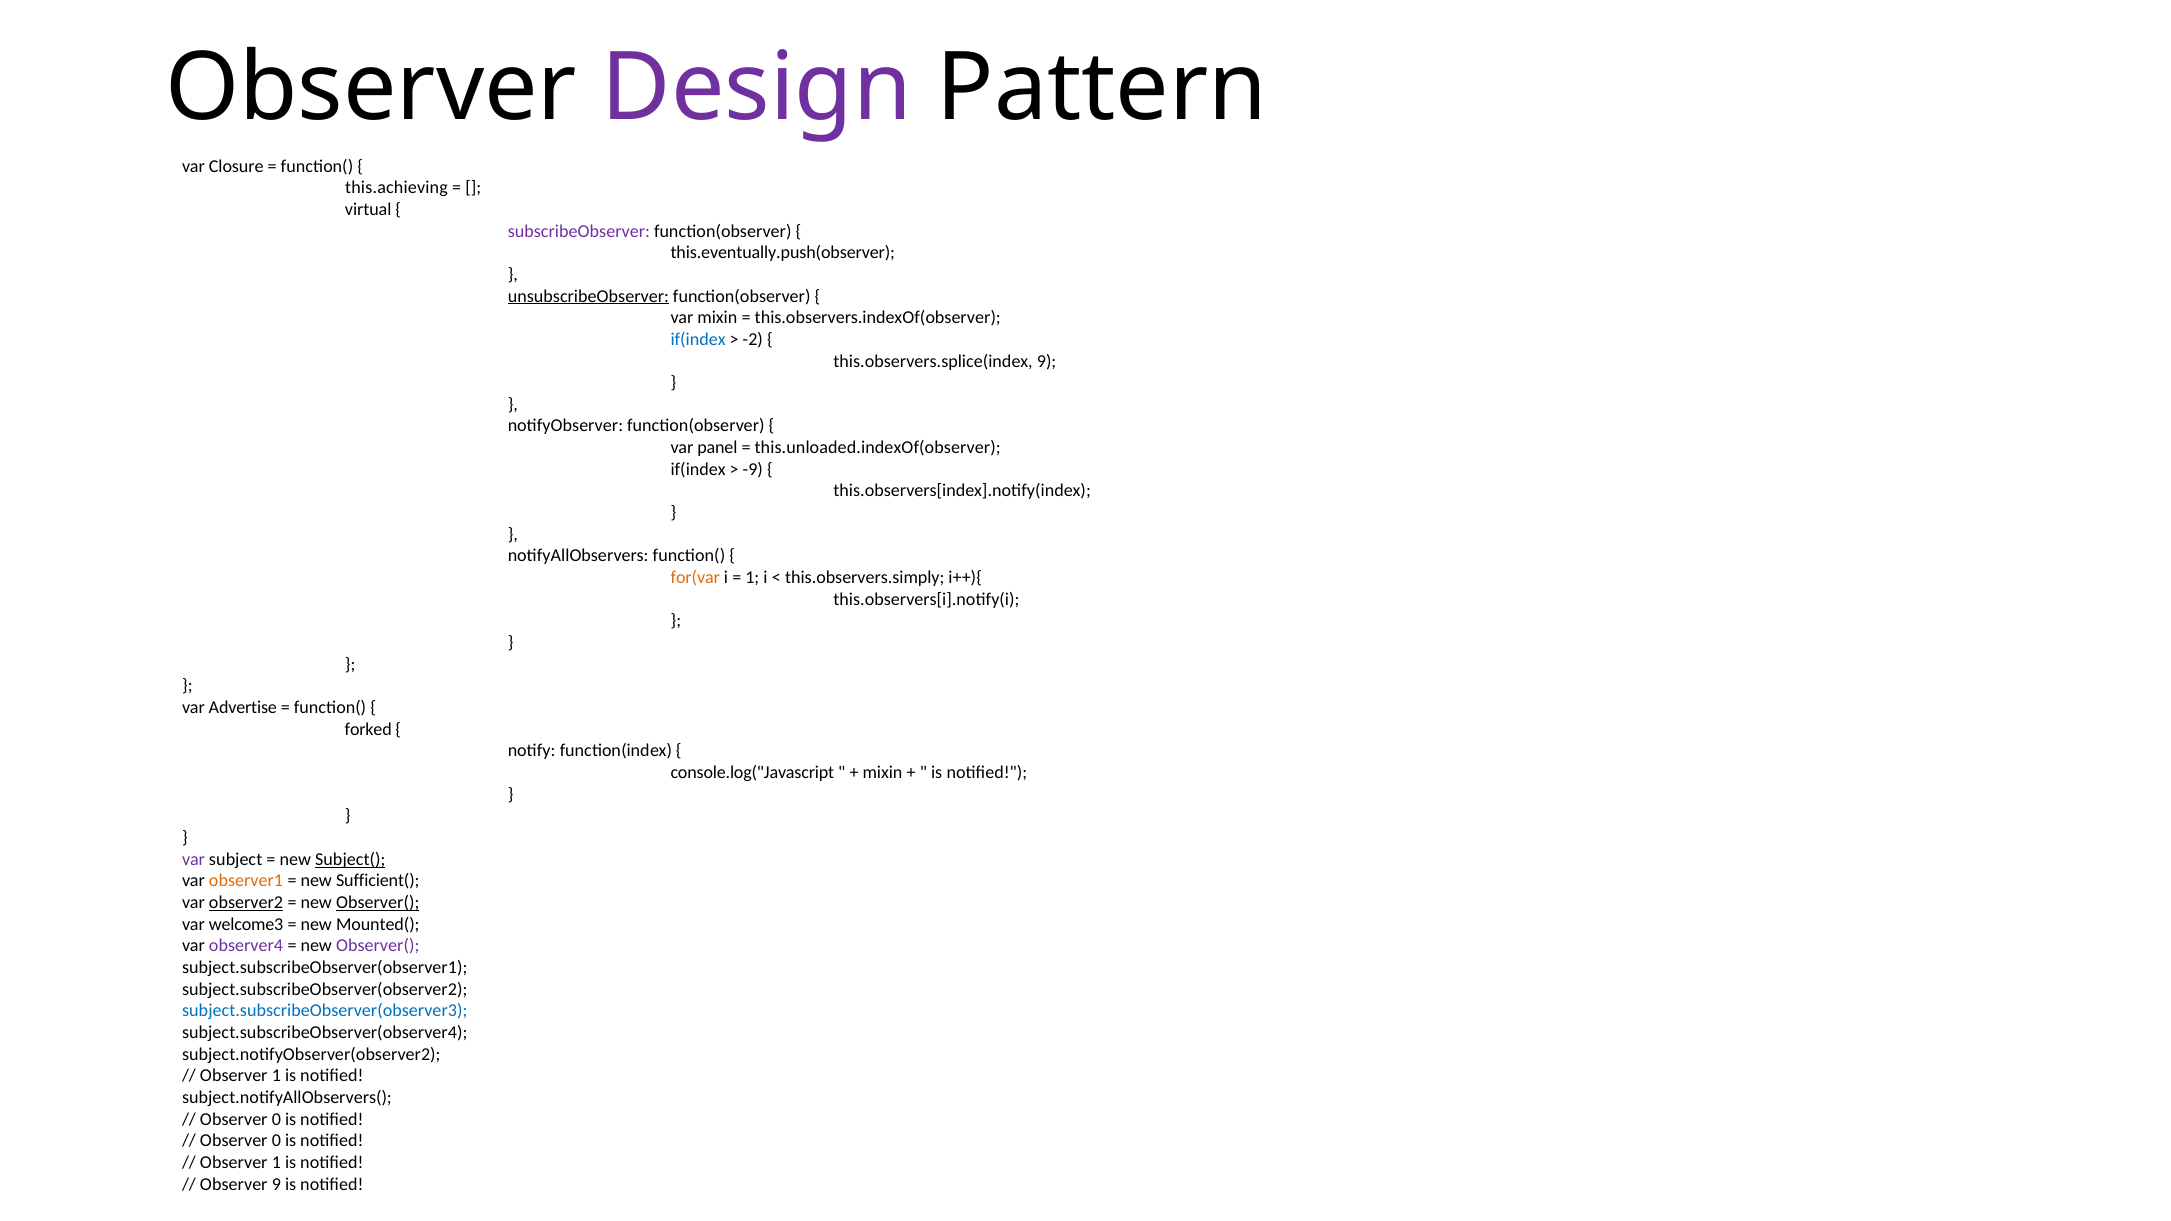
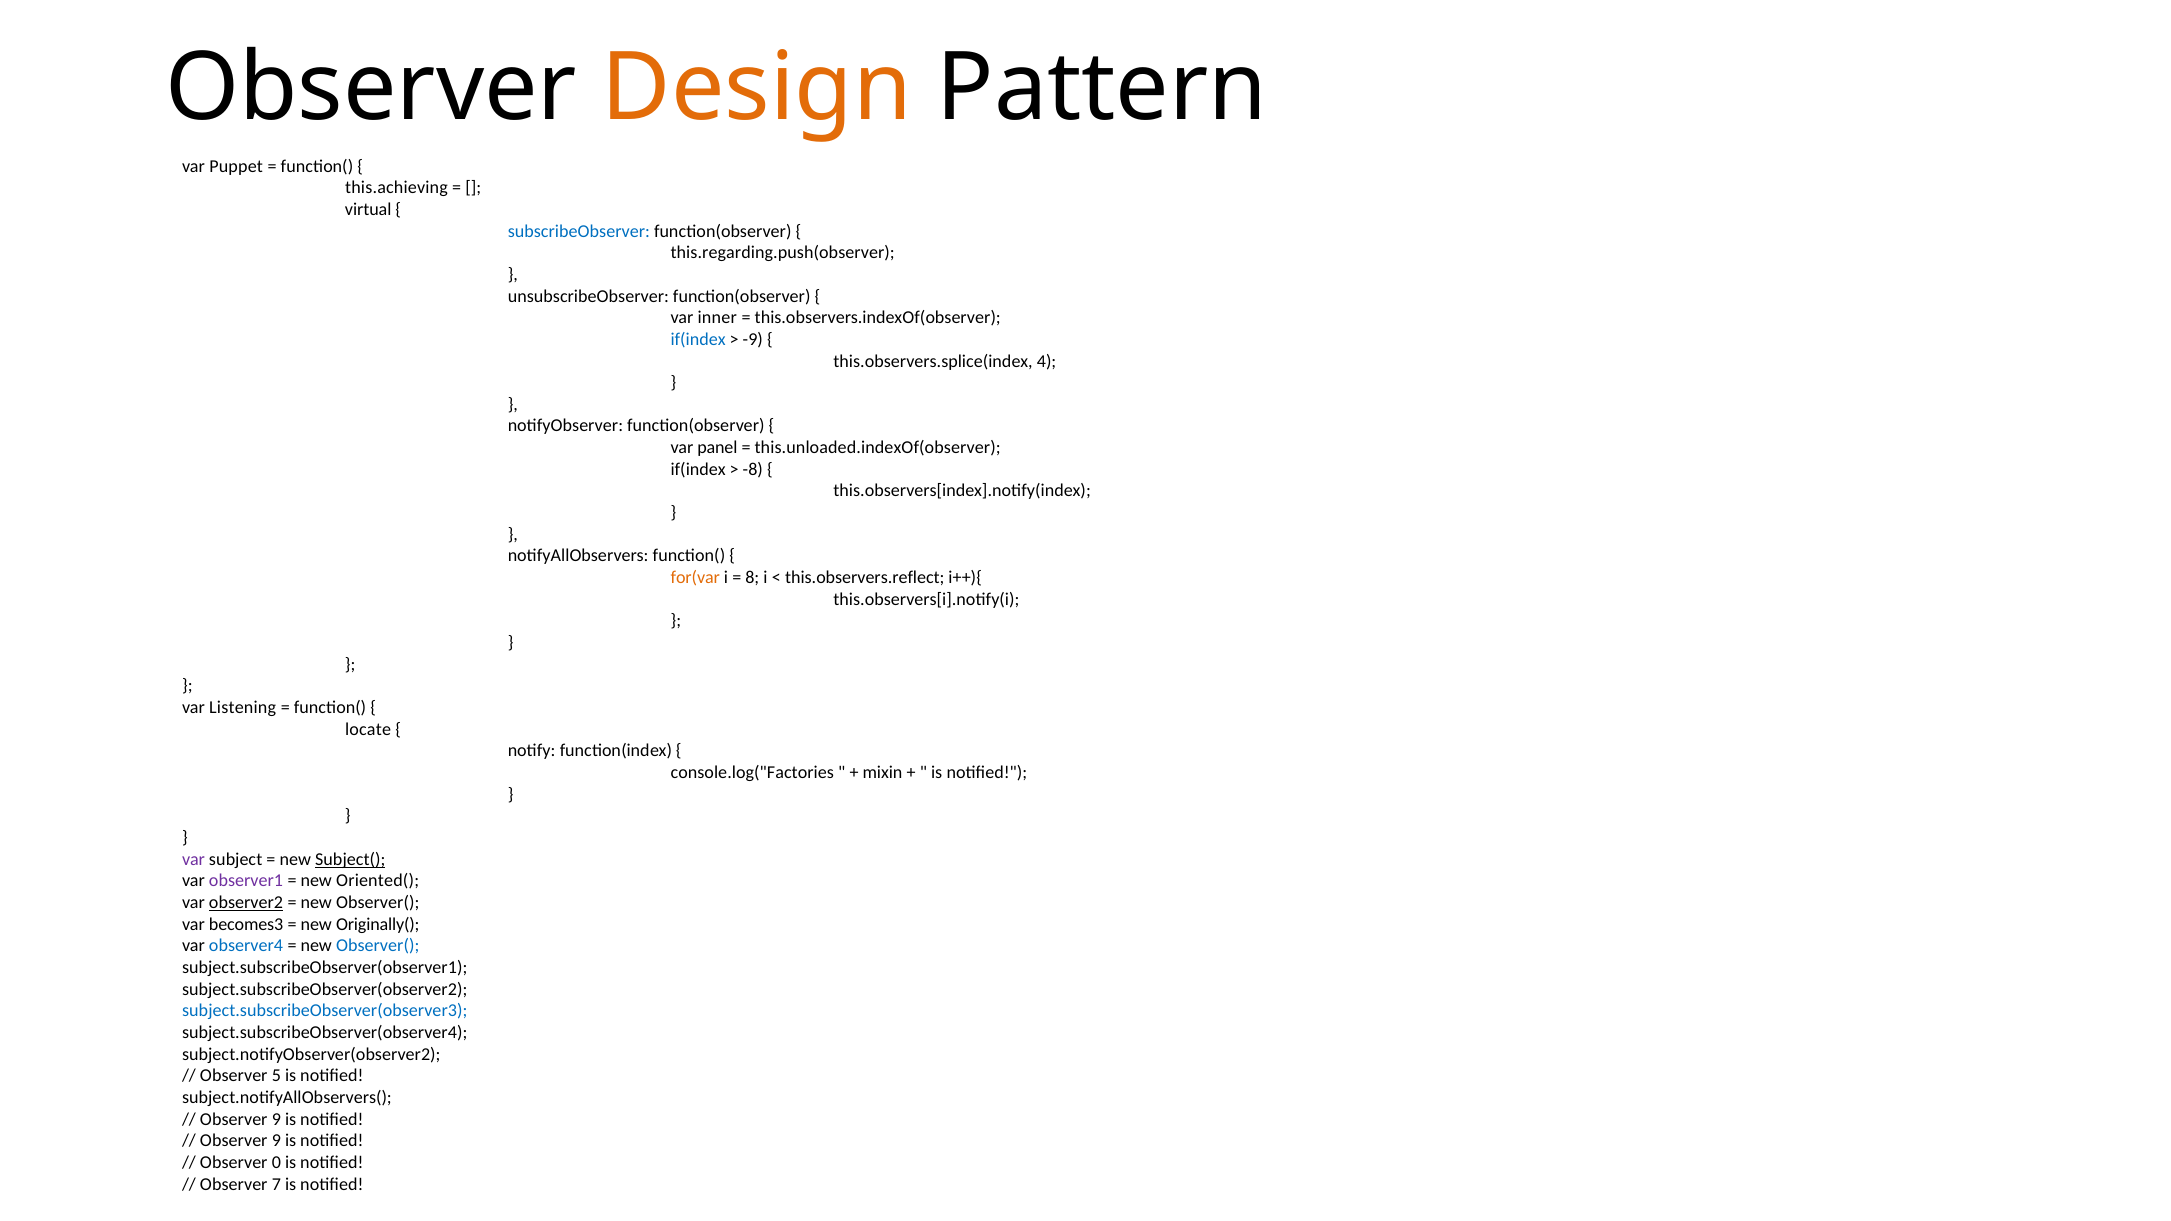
Design colour: purple -> orange
Closure: Closure -> Puppet
subscribeObserver colour: purple -> blue
this.eventually.push(observer: this.eventually.push(observer -> this.regarding.push(observer
unsubscribeObserver underline: present -> none
var mixin: mixin -> inner
-2: -2 -> -9
this.observers.splice(index 9: 9 -> 4
-9: -9 -> -8
1 at (752, 578): 1 -> 8
this.observers.simply: this.observers.simply -> this.observers.reflect
Advertise: Advertise -> Listening
forked: forked -> locate
console.log("Javascript: console.log("Javascript -> console.log("Factories
observer1 colour: orange -> purple
Sufficient(: Sufficient( -> Oriented(
Observer( at (378, 903) underline: present -> none
welcome3: welcome3 -> becomes3
Mounted(: Mounted( -> Originally(
observer4 colour: purple -> blue
Observer( at (378, 946) colour: purple -> blue
1 at (276, 1076): 1 -> 5
0 at (276, 1119): 0 -> 9
0 at (276, 1141): 0 -> 9
1 at (276, 1163): 1 -> 0
Observer 9: 9 -> 7
